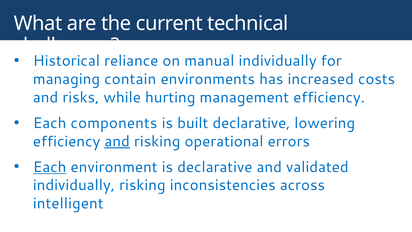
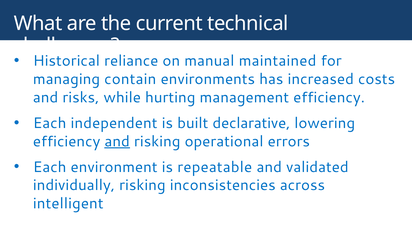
manual individually: individually -> maintained
components: components -> independent
Each at (50, 167) underline: present -> none
is declarative: declarative -> repeatable
